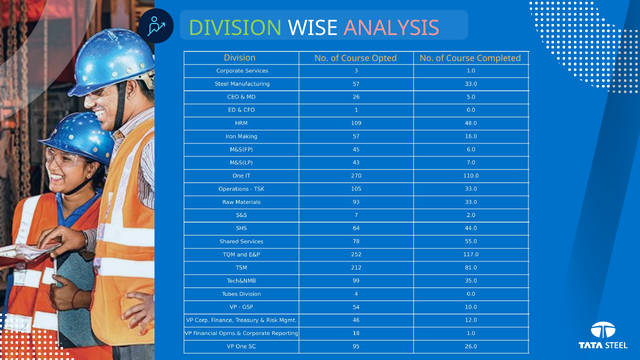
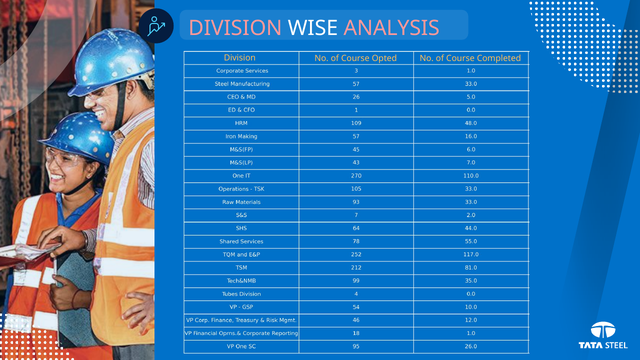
DIVISION at (235, 28) colour: light green -> pink
